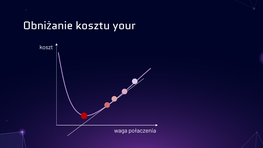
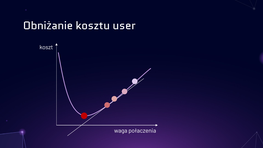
your: your -> user
